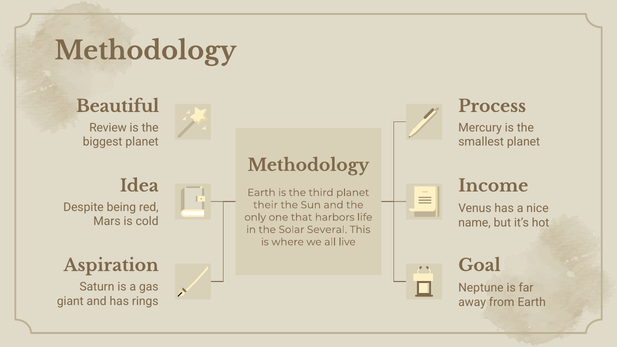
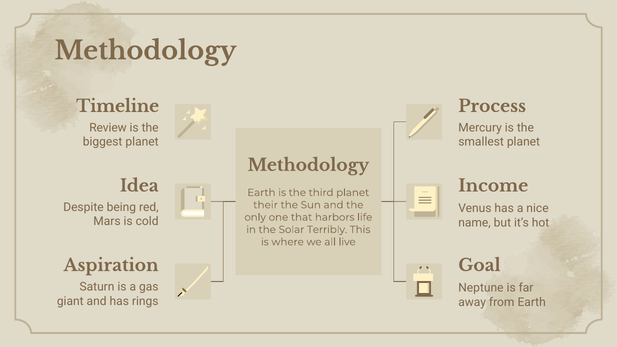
Beautiful: Beautiful -> Timeline
Several: Several -> Terribly
